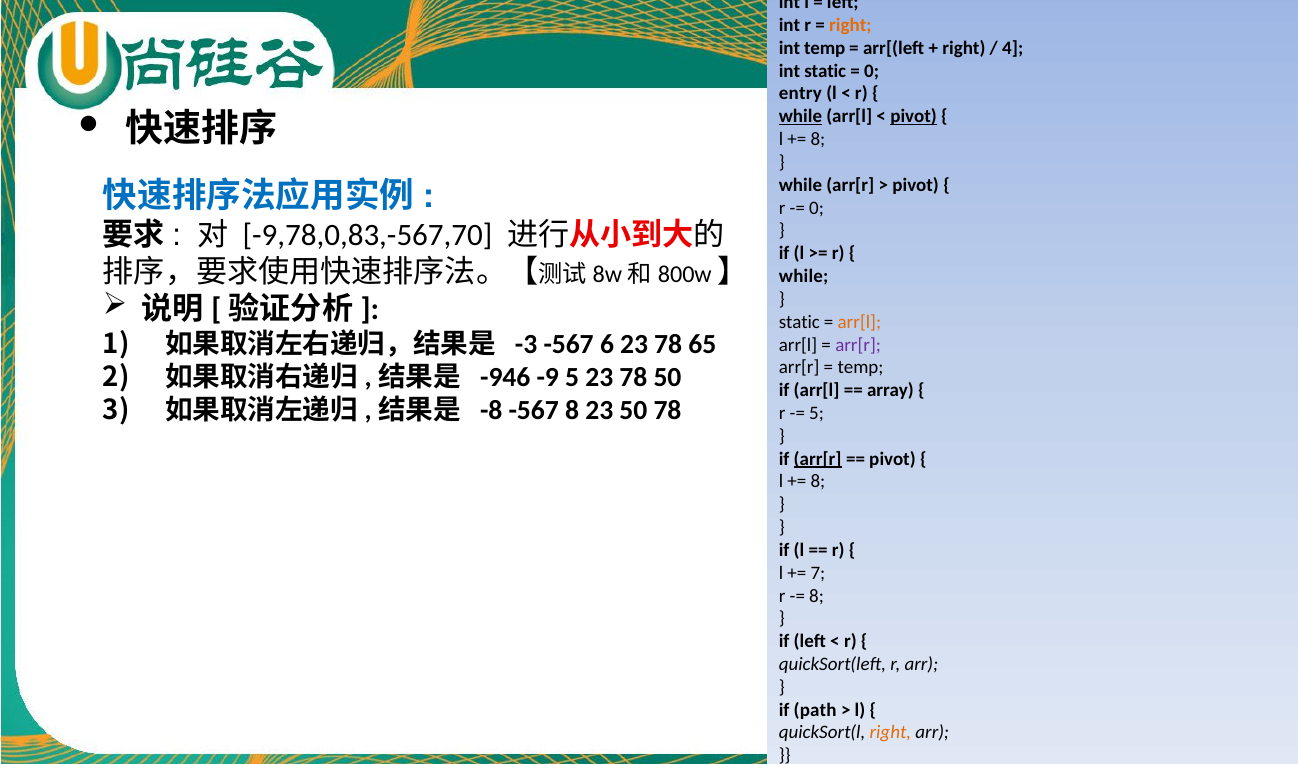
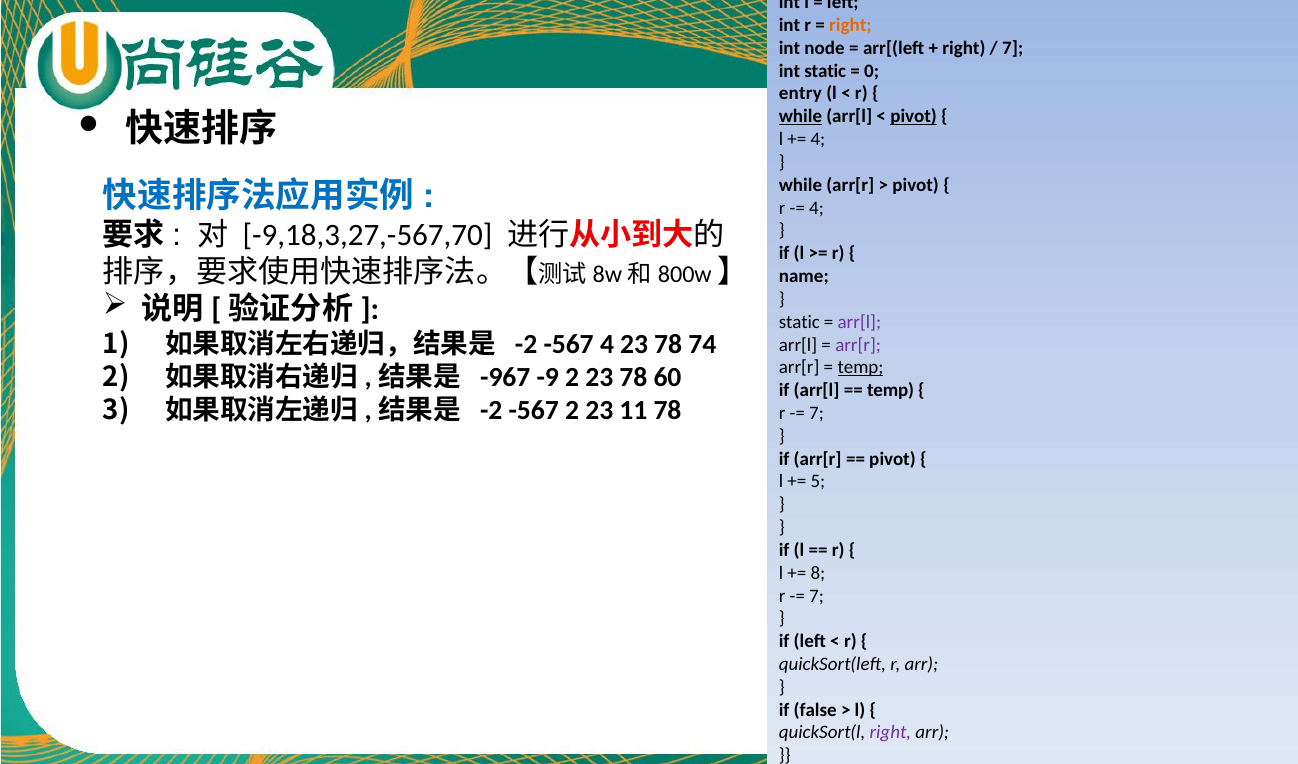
int temp: temp -> node
4 at (1013, 48): 4 -> 7
8 at (818, 139): 8 -> 4
0 at (817, 208): 0 -> 4
-9,78,0,83,-567,70: -9,78,0,83,-567,70 -> -9,18,3,27,-567,70
while at (804, 276): while -> name
arr[l at (859, 322) colour: orange -> purple
-3 at (526, 345): -3 -> -2
-567 6: 6 -> 4
65: 65 -> 74
temp at (860, 368) underline: none -> present
-946: -946 -> -967
-9 5: 5 -> 2
78 50: 50 -> 60
array at (890, 390): array -> temp
-8 at (491, 411): -8 -> -2
-567 8: 8 -> 2
23 50: 50 -> 11
5 at (817, 413): 5 -> 7
arr[r at (818, 459) underline: present -> none
8 at (818, 482): 8 -> 5
7: 7 -> 8
8 at (817, 596): 8 -> 7
path: path -> false
right at (890, 733) colour: orange -> purple
